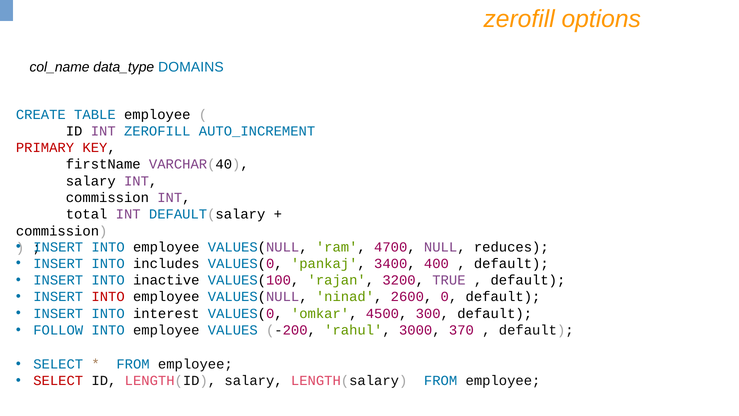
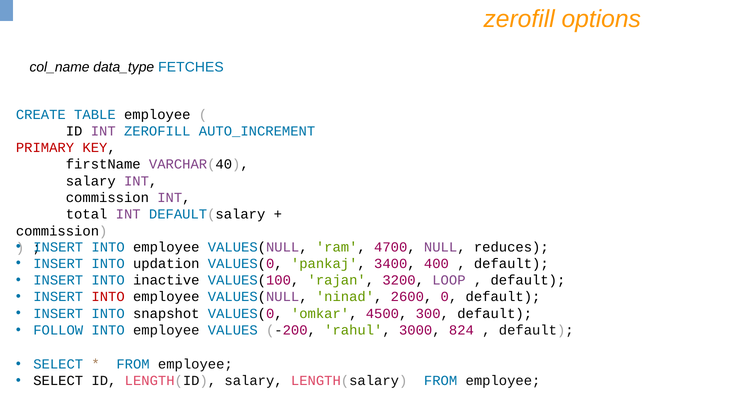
DOMAINS: DOMAINS -> FETCHES
includes: includes -> updation
TRUE: TRUE -> LOOP
interest: interest -> snapshot
370: 370 -> 824
SELECT at (58, 381) colour: red -> black
